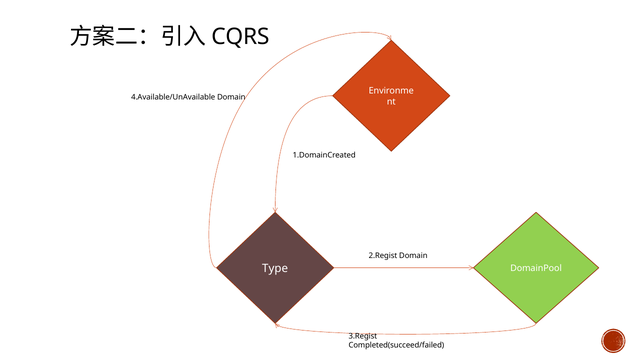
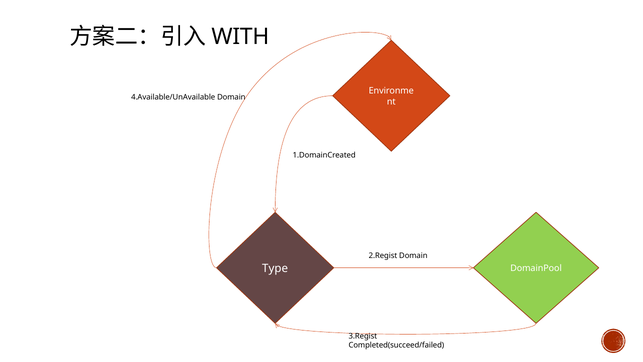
CQRS: CQRS -> WITH
